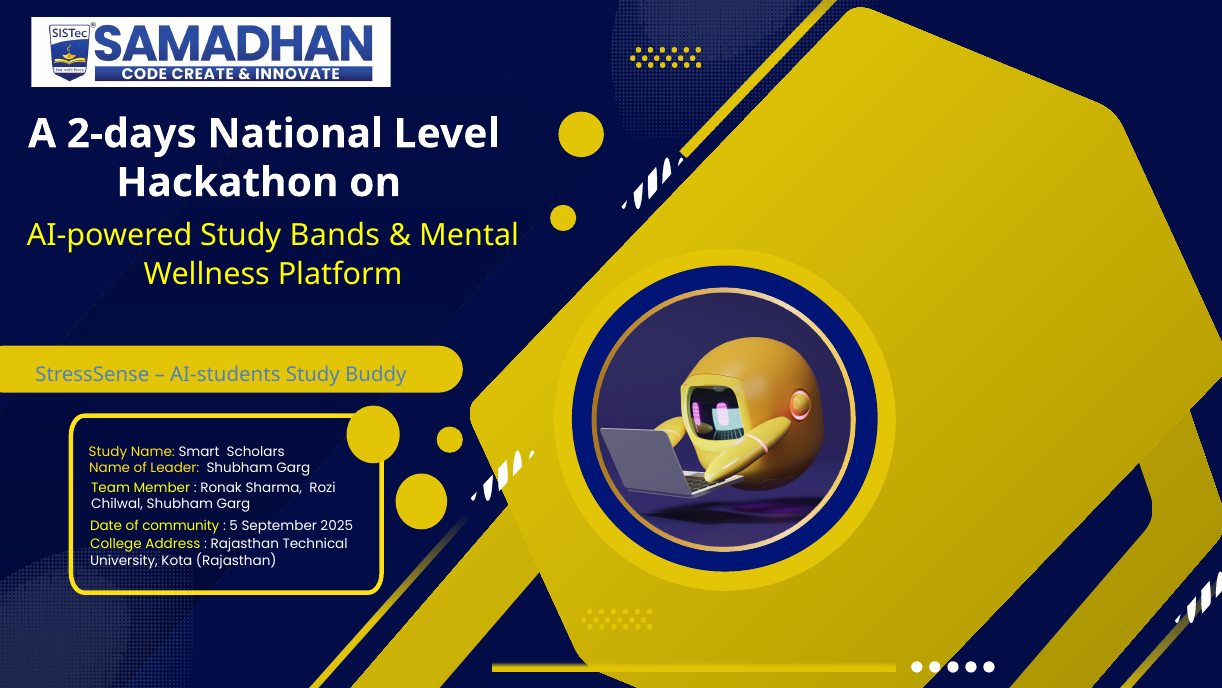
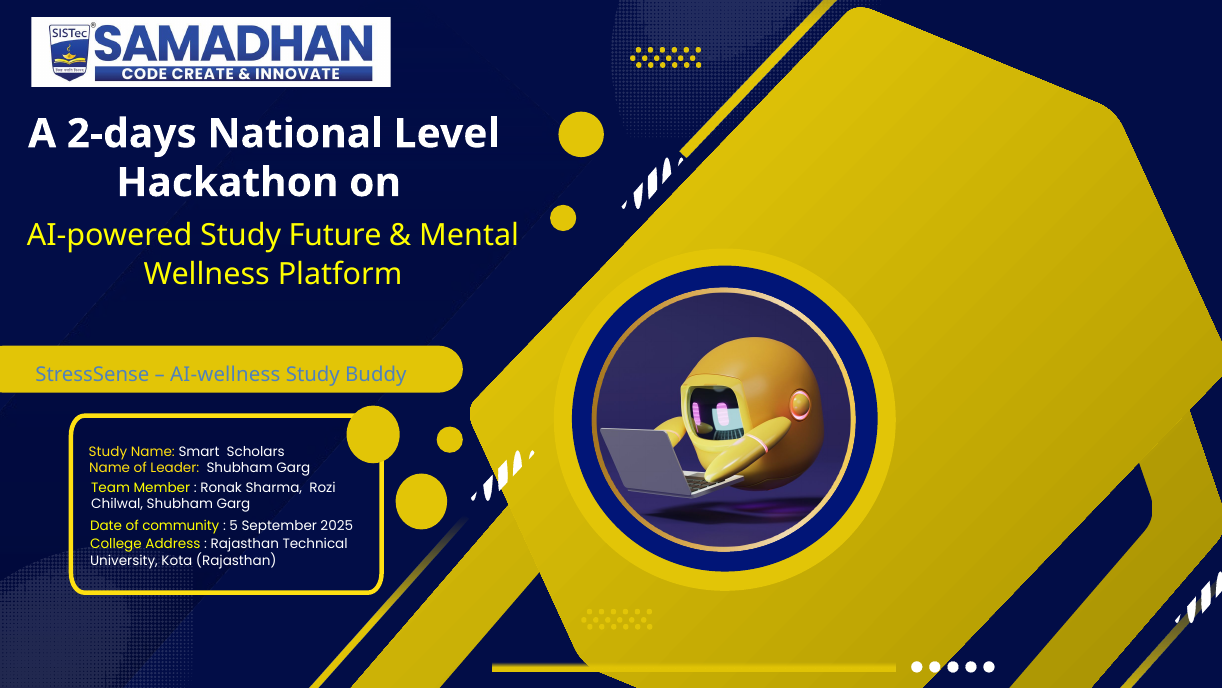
Bands: Bands -> Future
AI-students: AI-students -> AI-wellness
